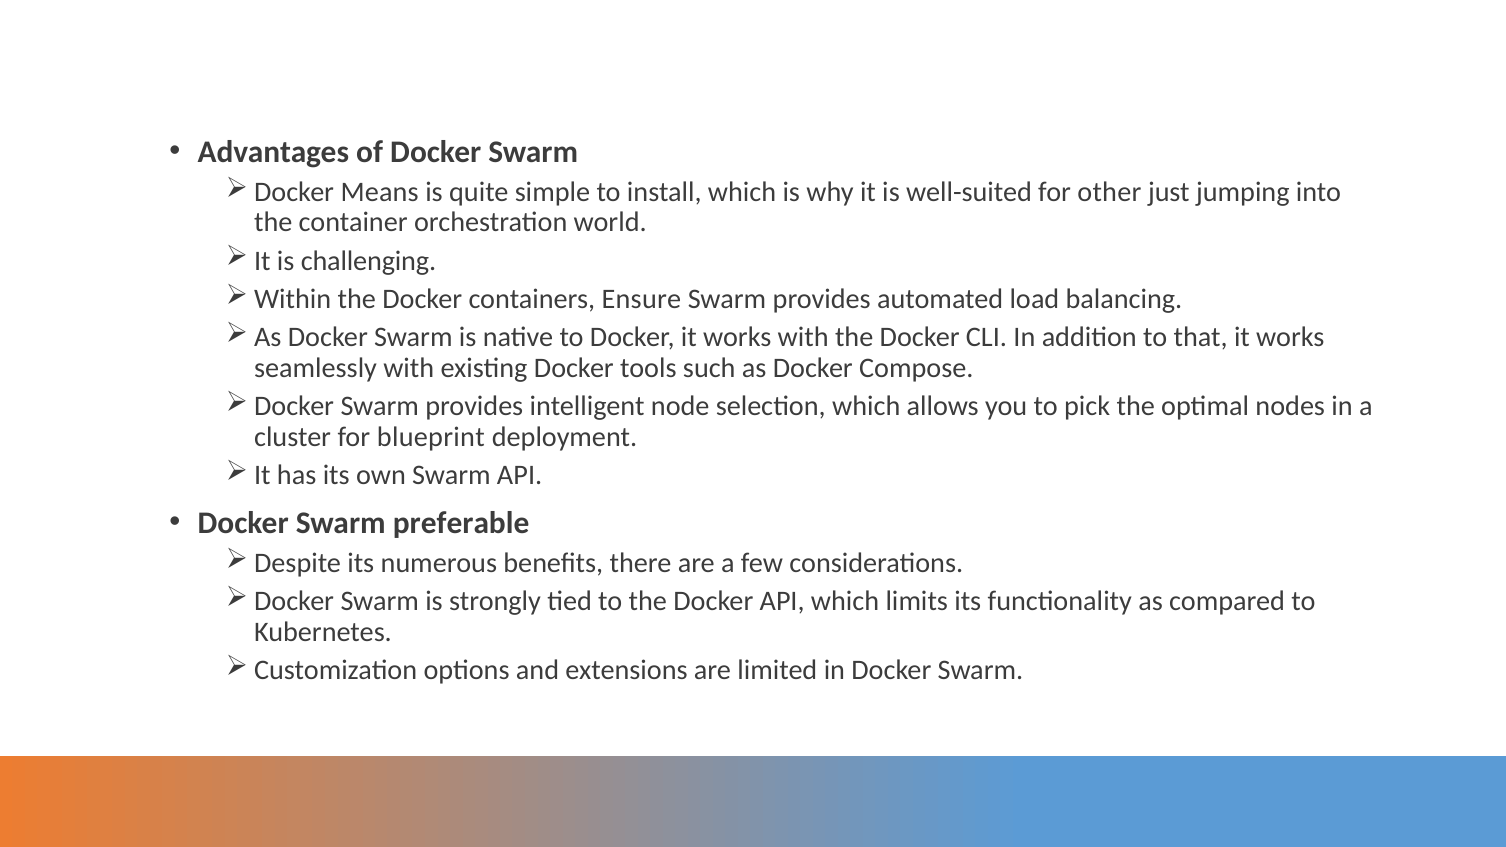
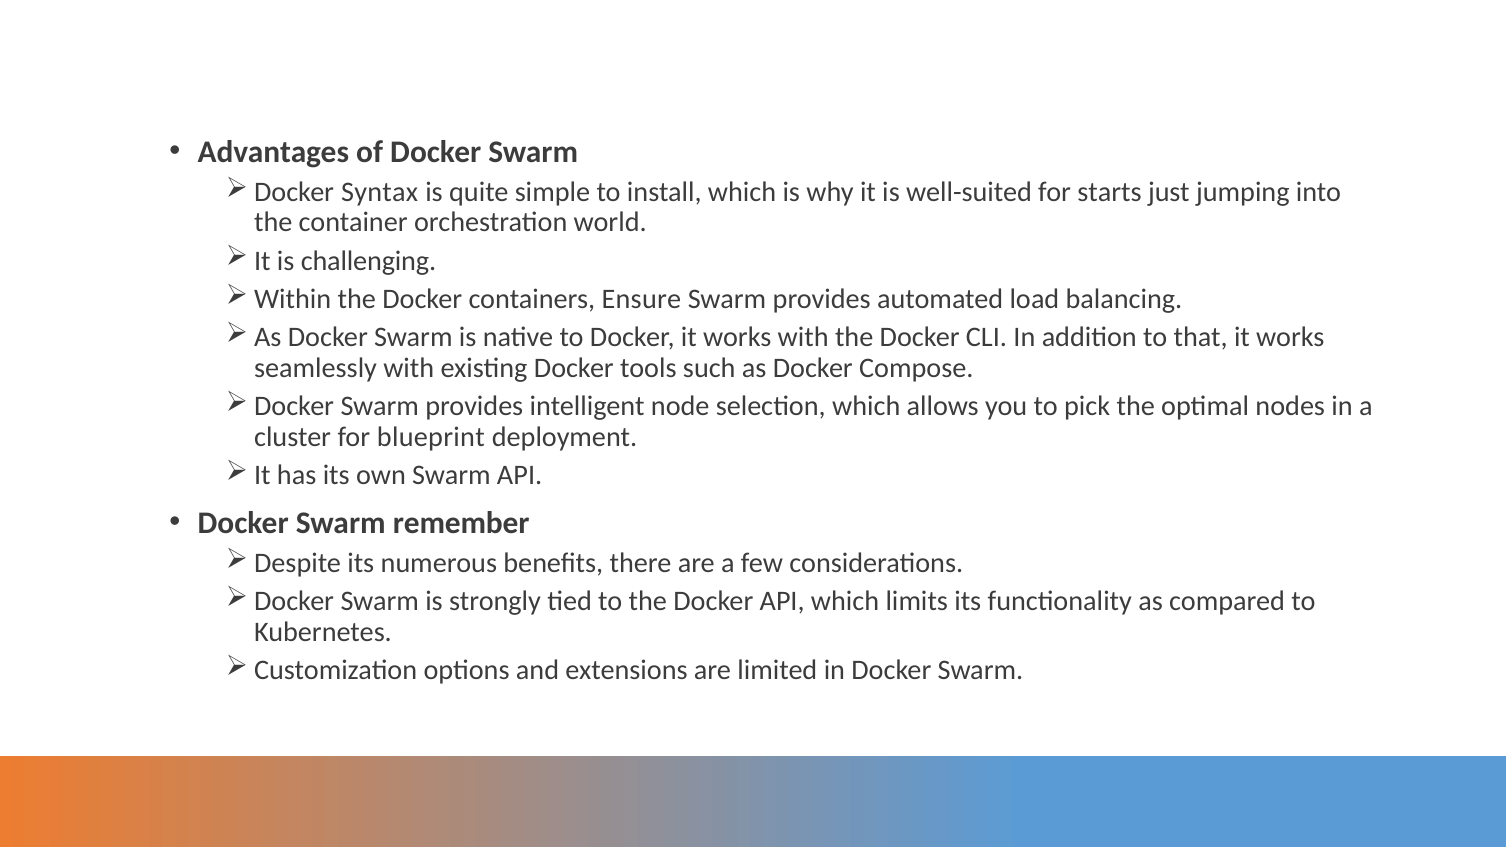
Means: Means -> Syntax
other: other -> starts
preferable: preferable -> remember
